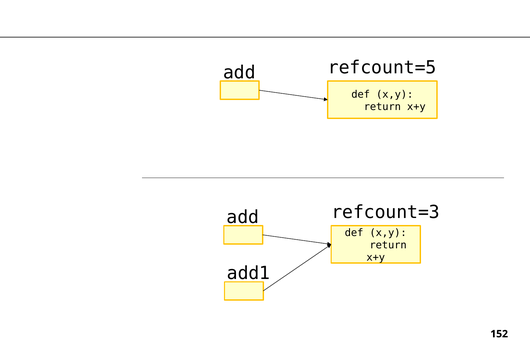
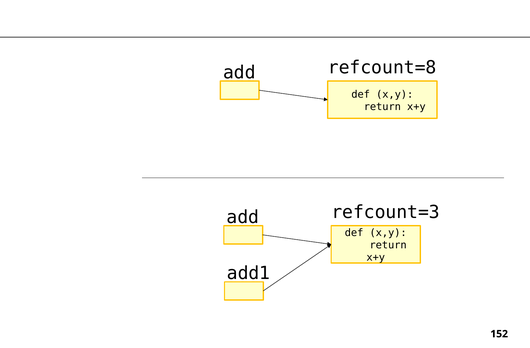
refcount=5: refcount=5 -> refcount=8
